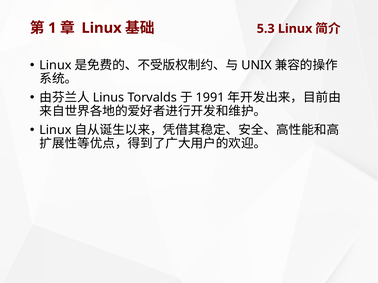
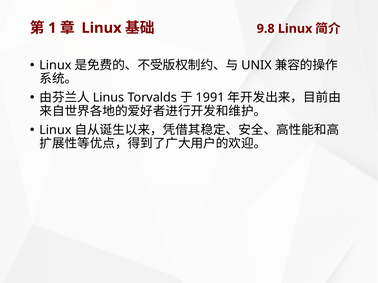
5.3: 5.3 -> 9.8
